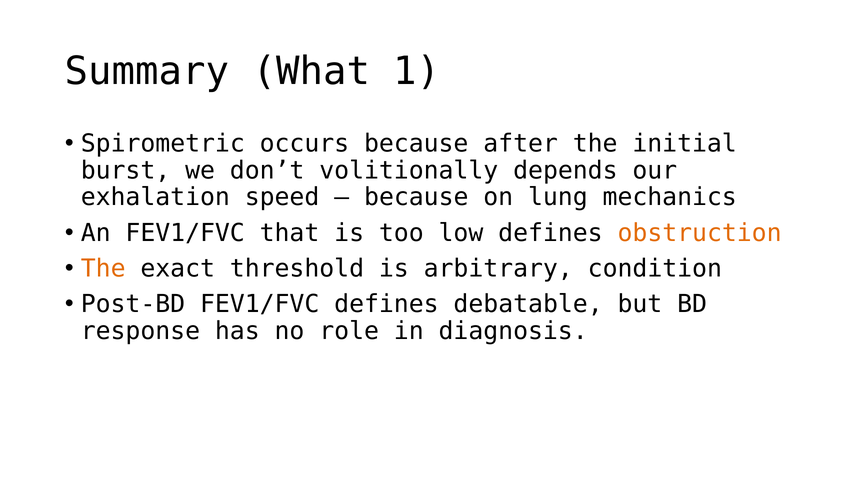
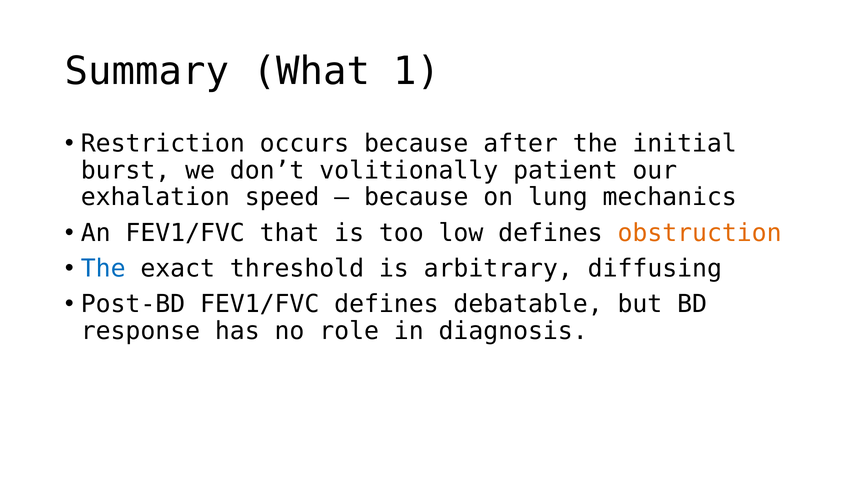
Spirometric: Spirometric -> Restriction
depends: depends -> patient
The at (103, 269) colour: orange -> blue
condition: condition -> diffusing
